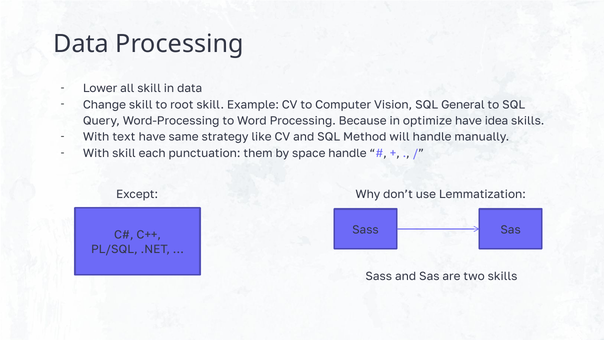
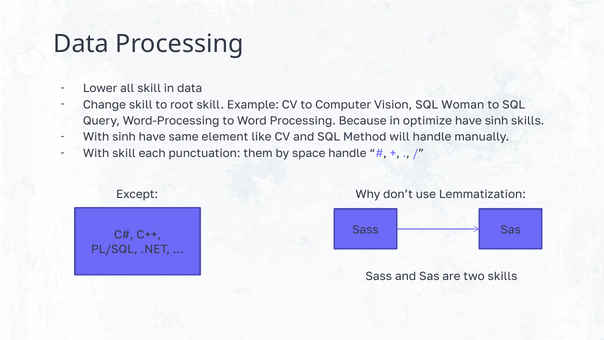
General: General -> Woman
have idea: idea -> sinh
With text: text -> sinh
strategy: strategy -> element
